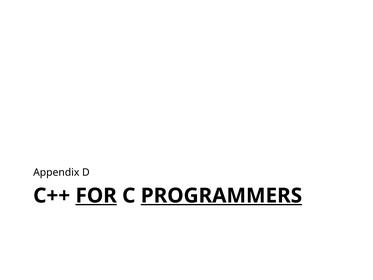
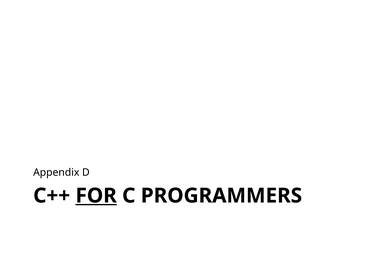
PROGRAMMERS underline: present -> none
